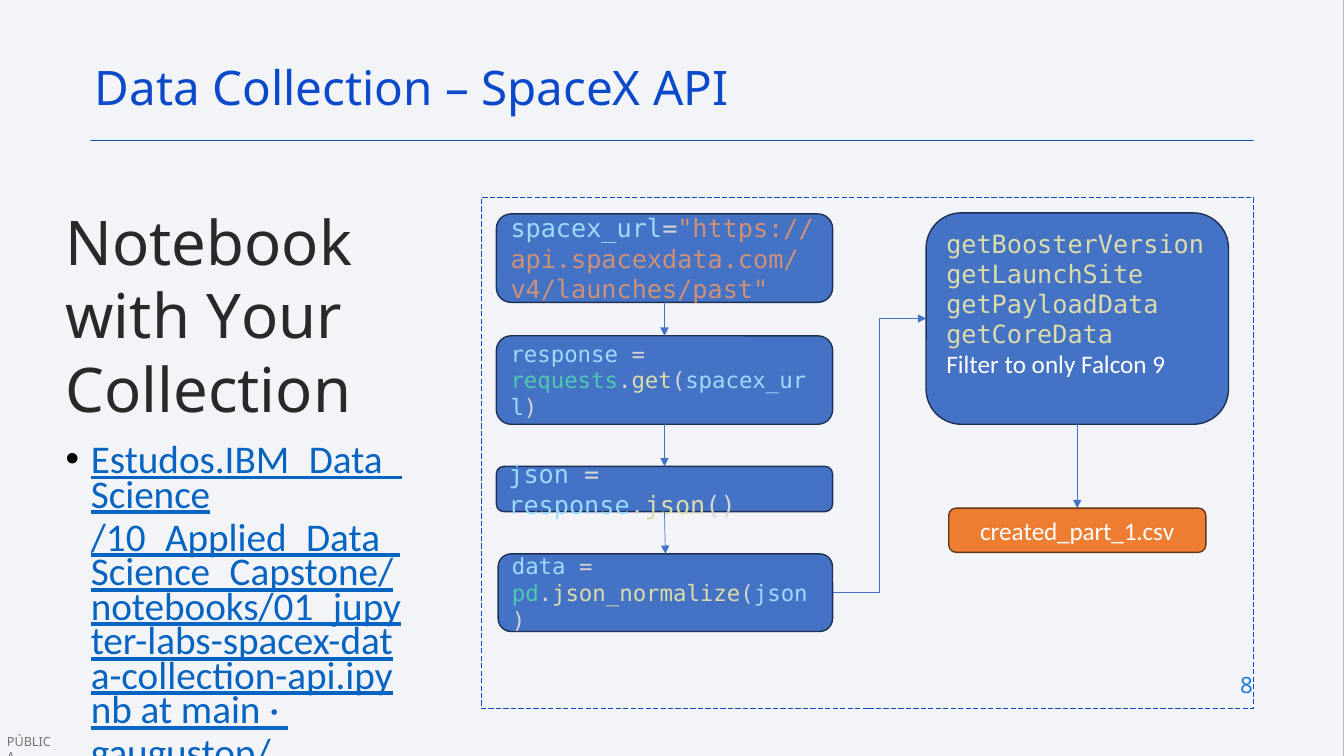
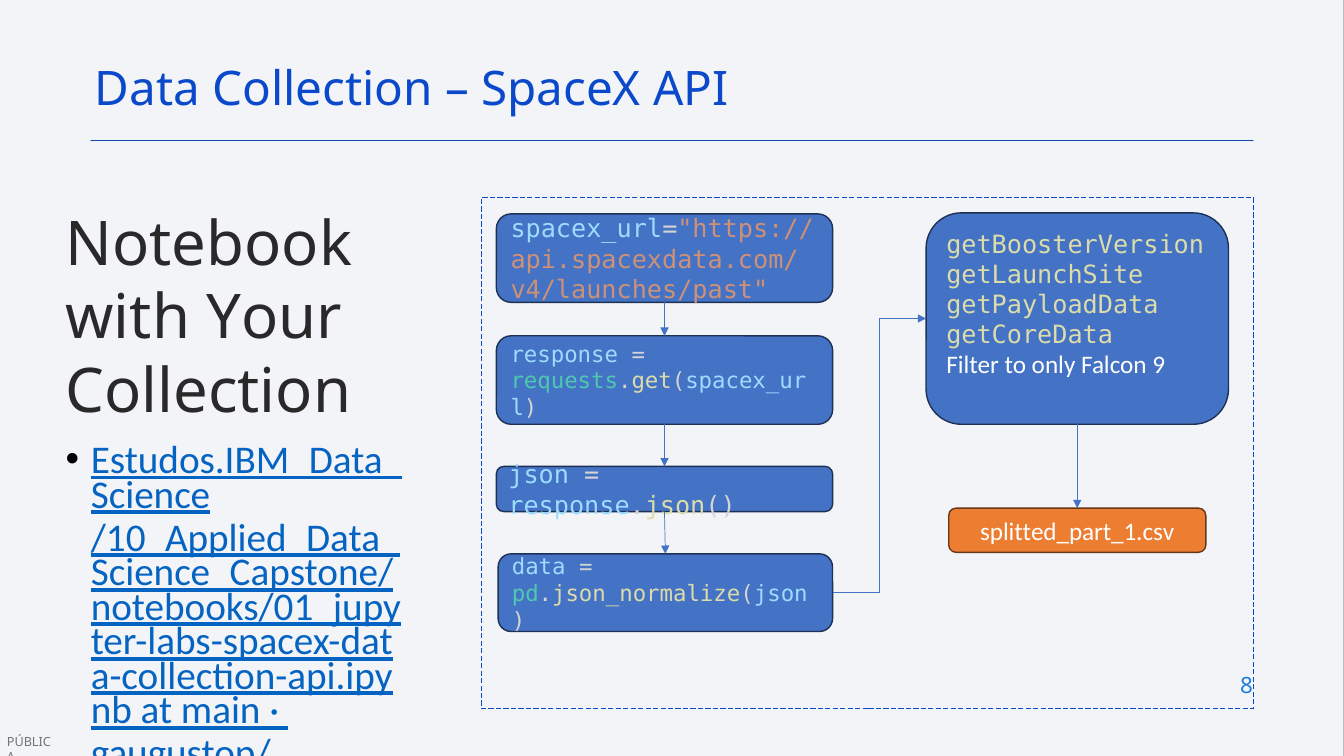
created_part_1.csv: created_part_1.csv -> splitted_part_1.csv
